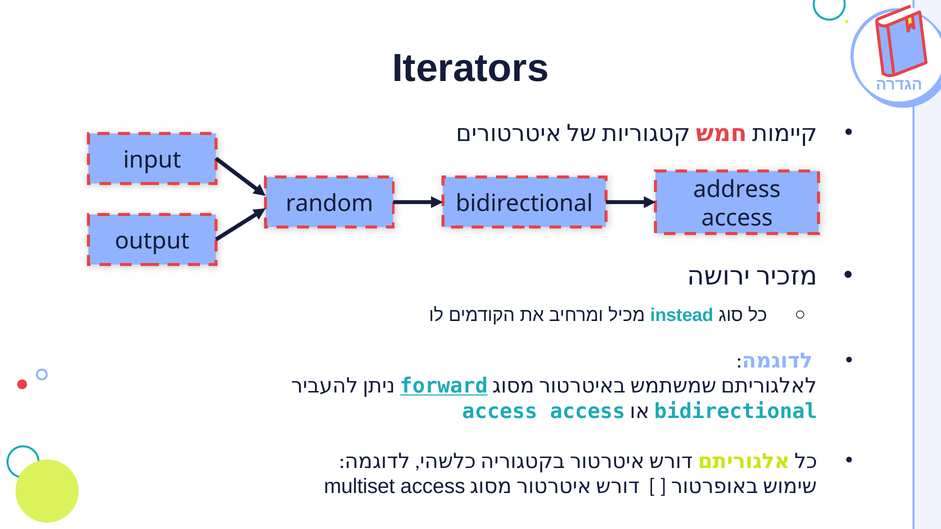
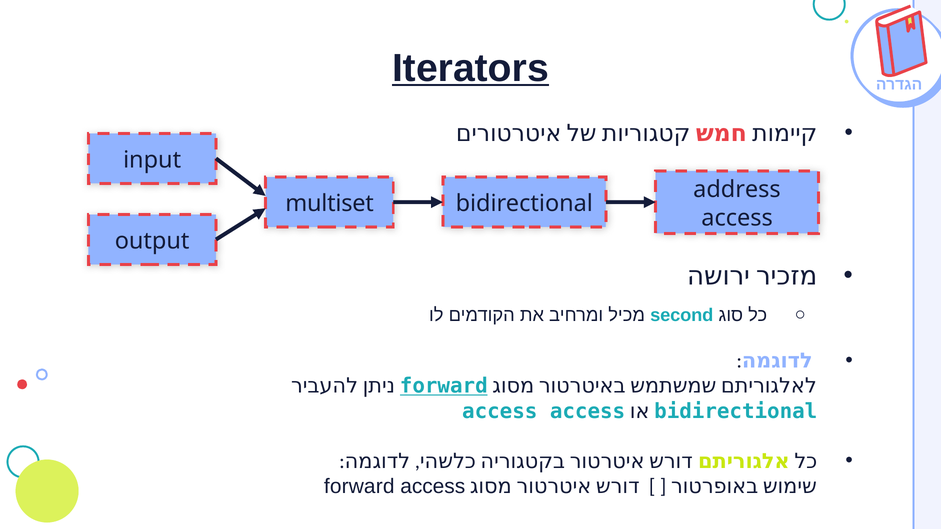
Iterators underline: none -> present
random: random -> multiset
instead: instead -> second
multiset at (359, 487): multiset -> forward
